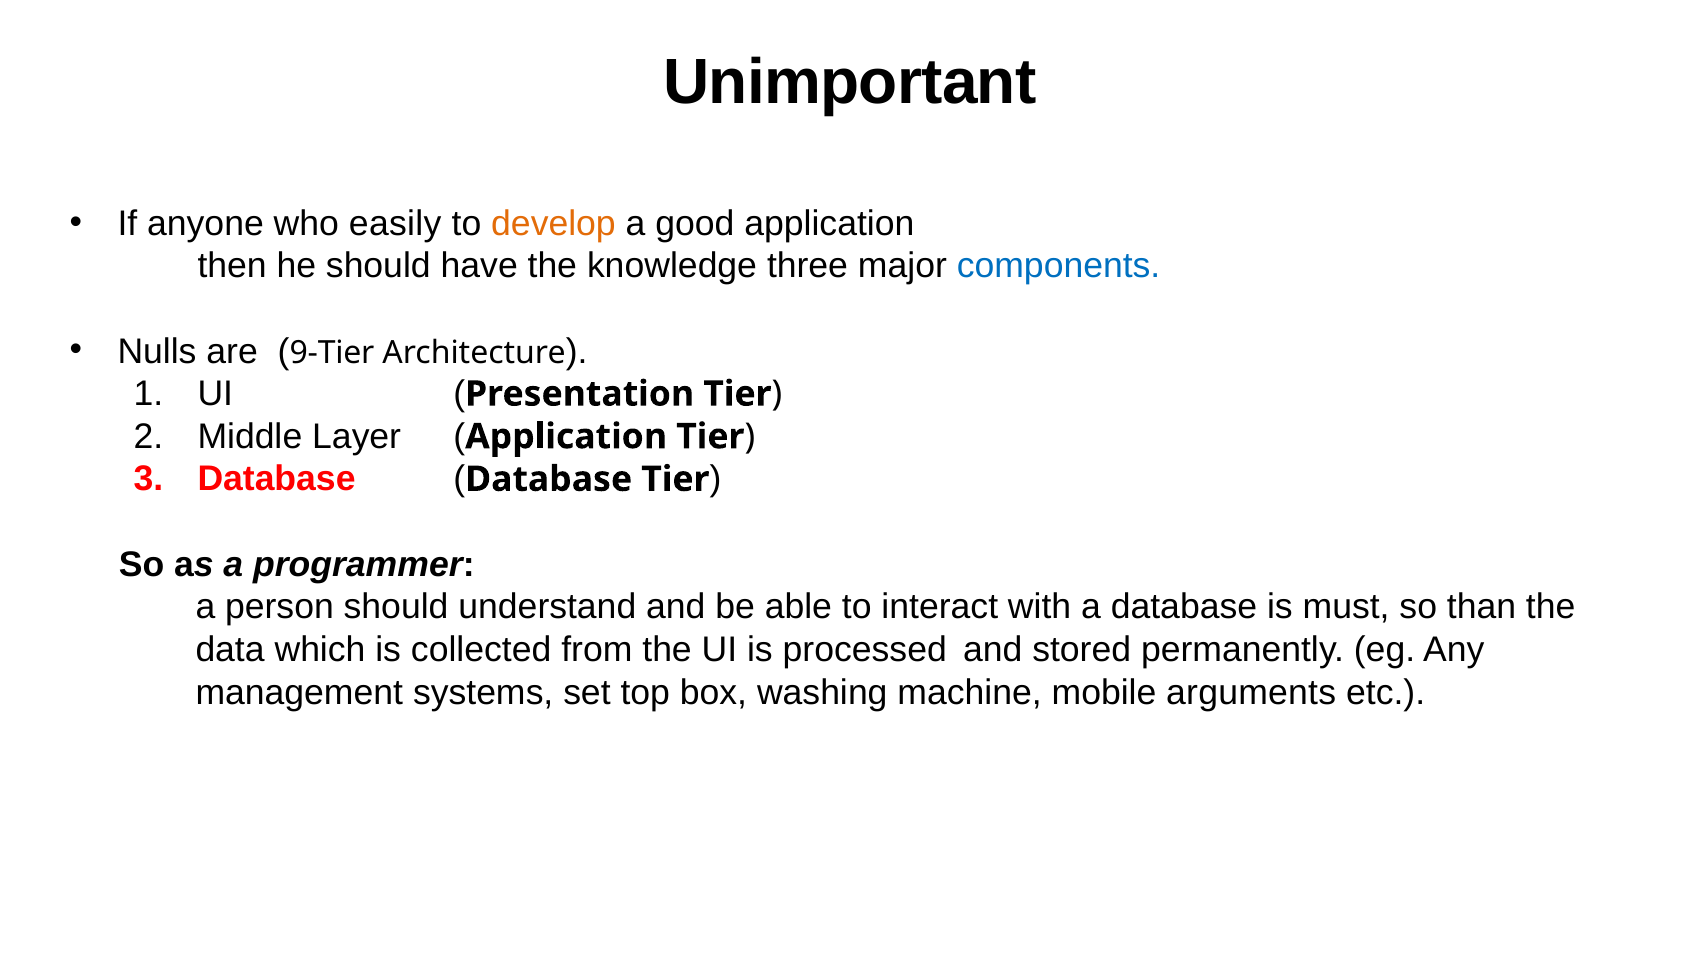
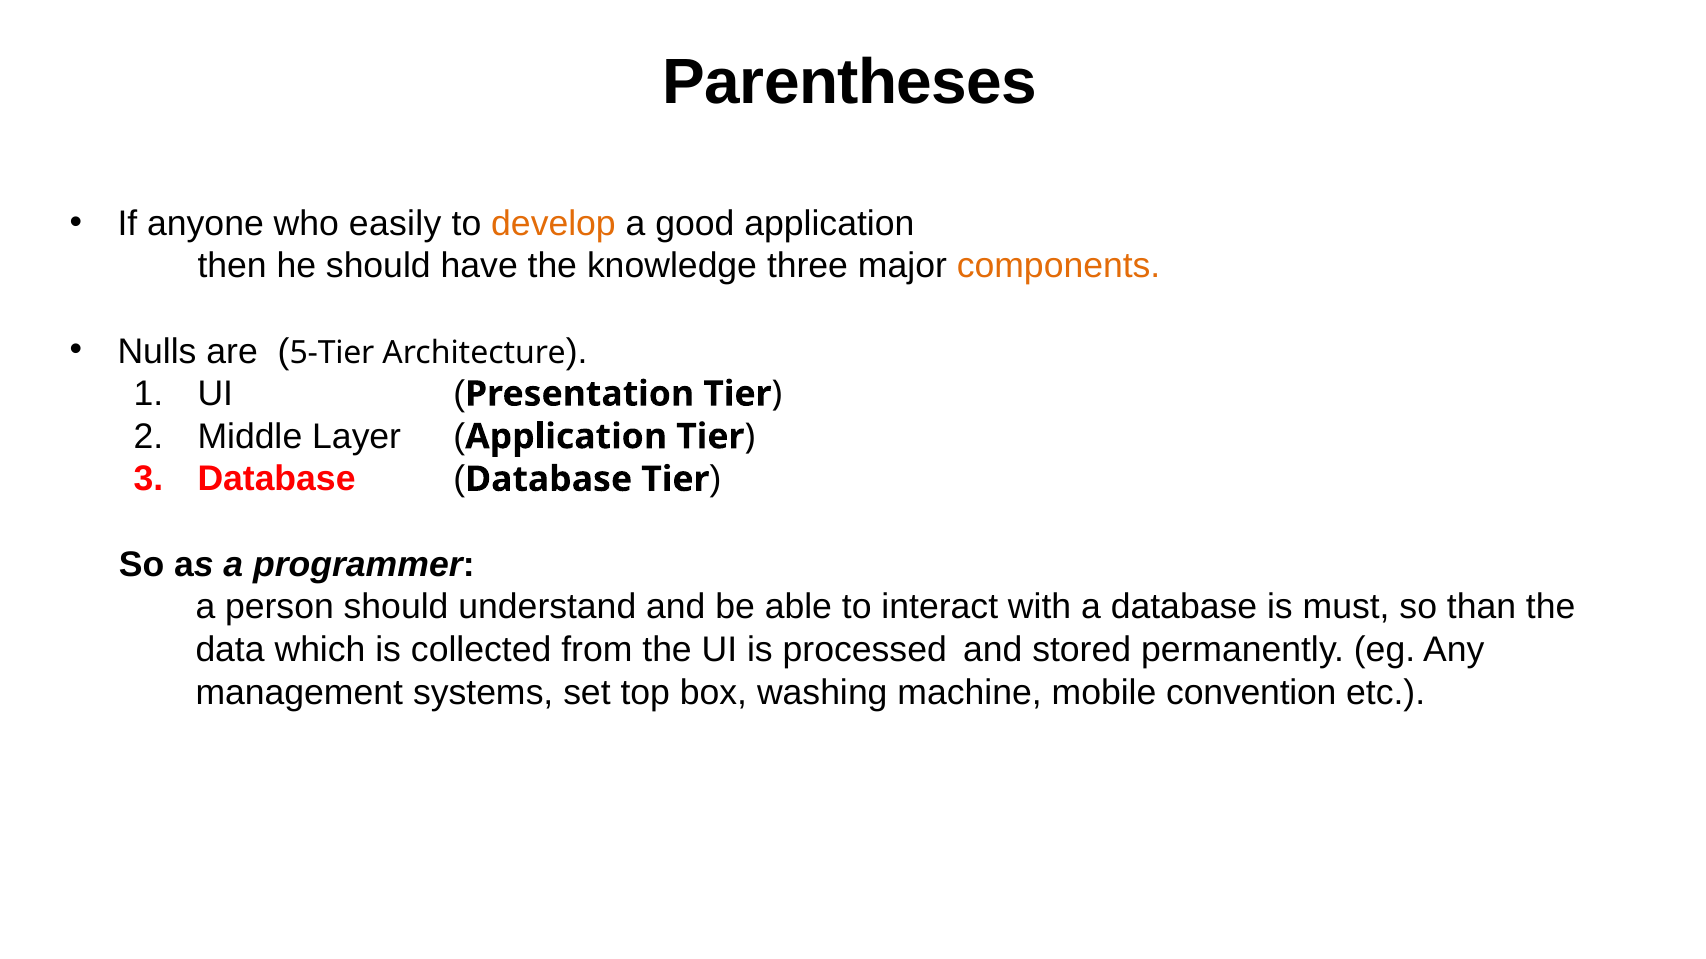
Unimportant: Unimportant -> Parentheses
components colour: blue -> orange
9-Tier: 9-Tier -> 5-Tier
arguments: arguments -> convention
